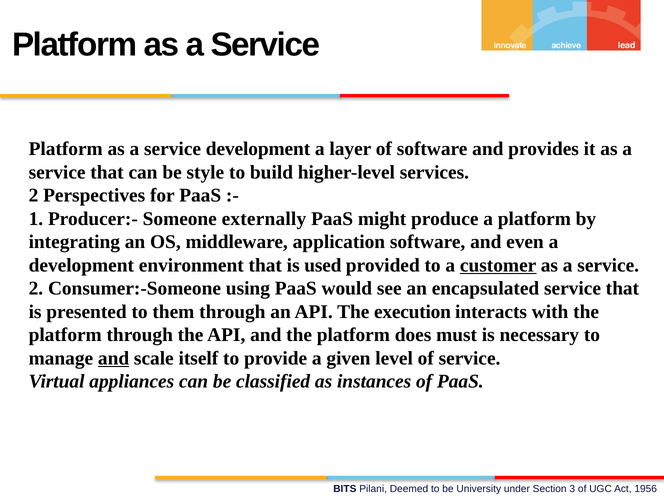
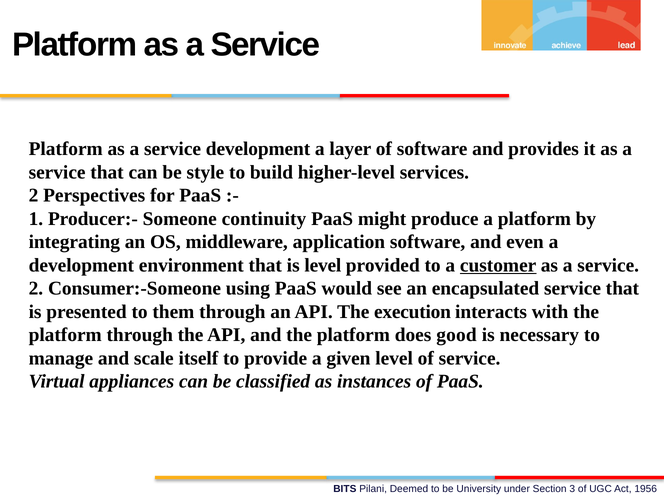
externally: externally -> continuity
is used: used -> level
must: must -> good
and at (114, 358) underline: present -> none
